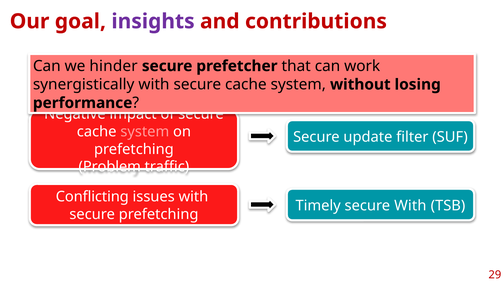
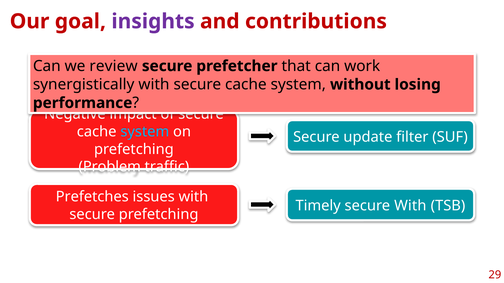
hinder: hinder -> review
system at (145, 132) colour: pink -> light blue
Conflicting: Conflicting -> Prefetches
